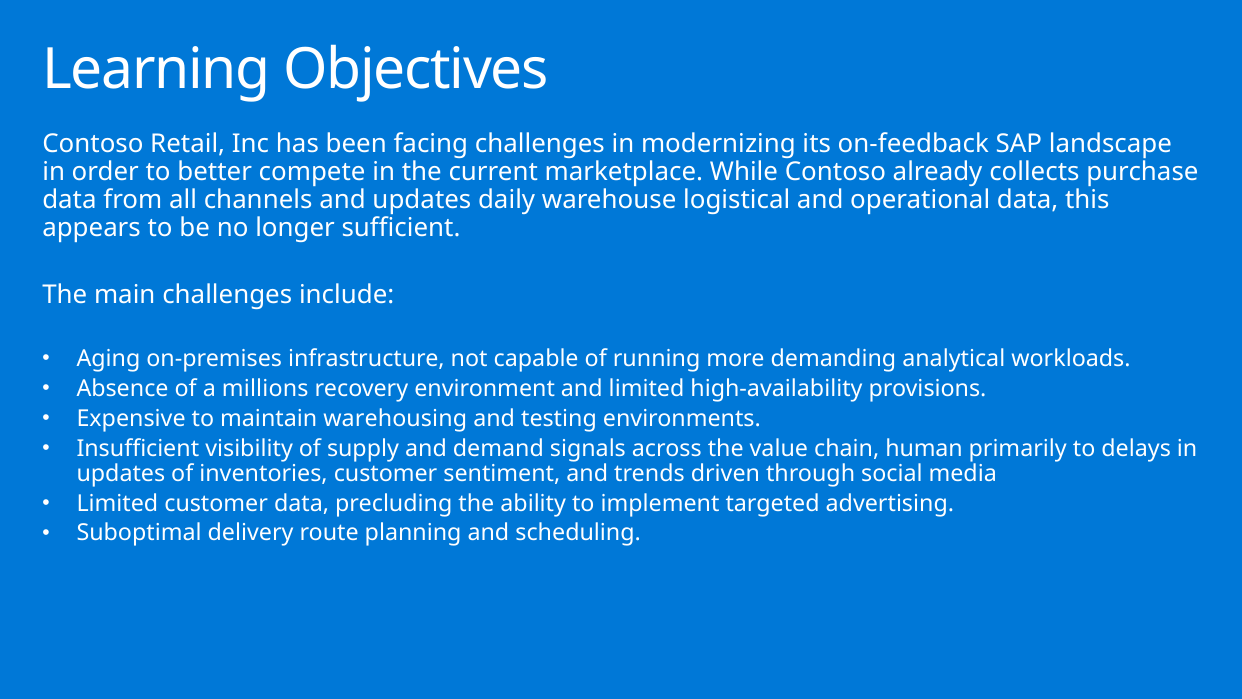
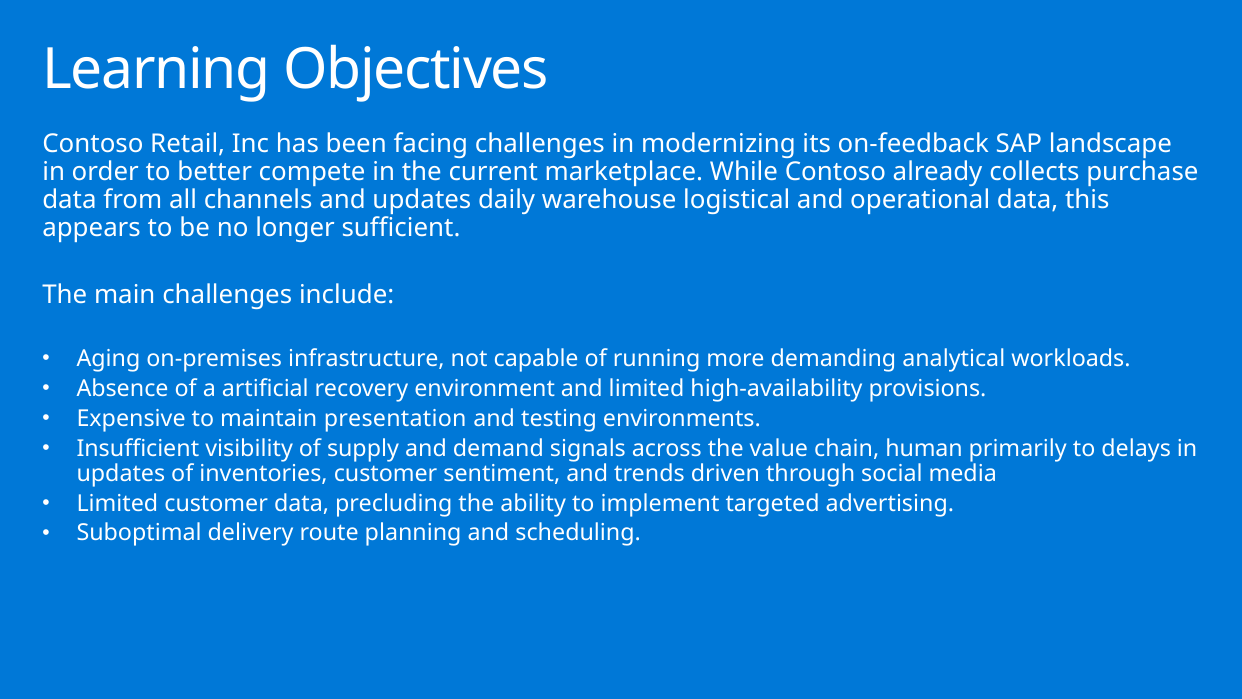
millions: millions -> artificial
warehousing: warehousing -> presentation
